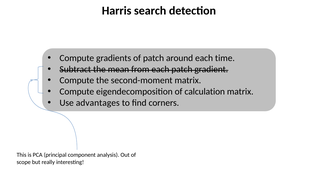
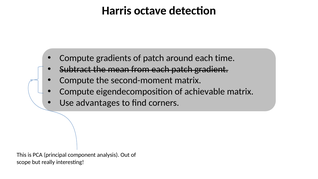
search: search -> octave
calculation: calculation -> achievable
